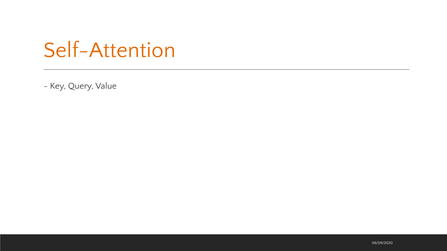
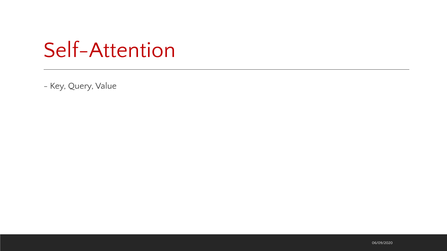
Self-Attention colour: orange -> red
